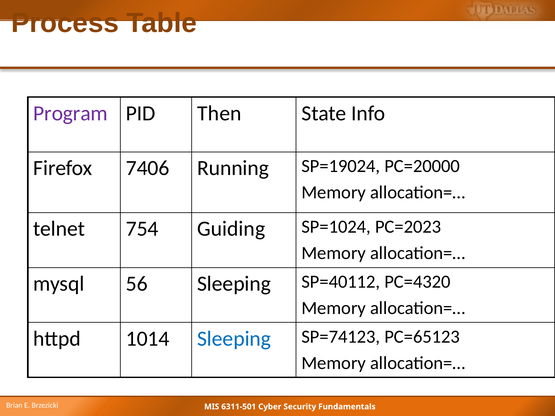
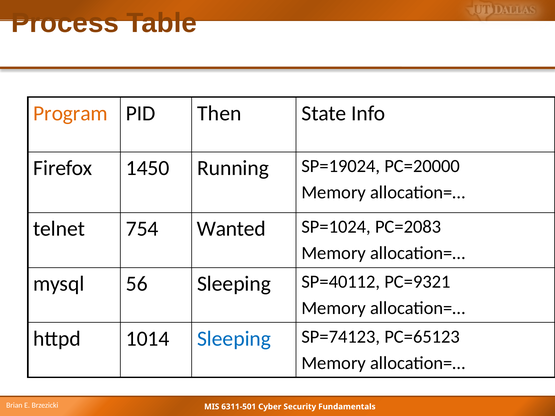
Program colour: purple -> orange
7406: 7406 -> 1450
Guiding: Guiding -> Wanted
PC=2023: PC=2023 -> PC=2083
PC=4320: PC=4320 -> PC=9321
